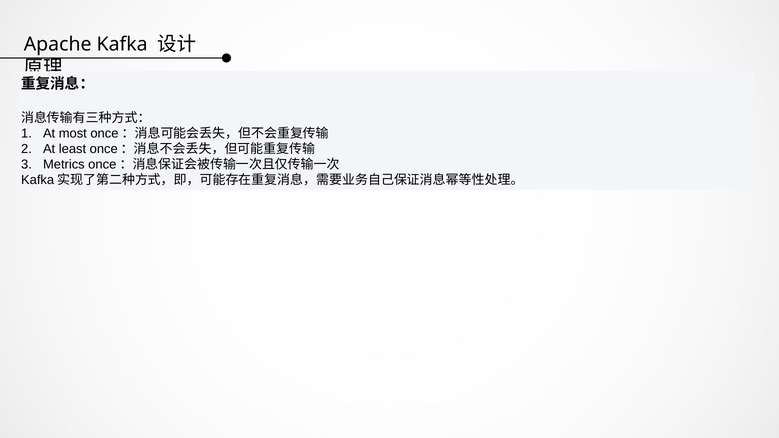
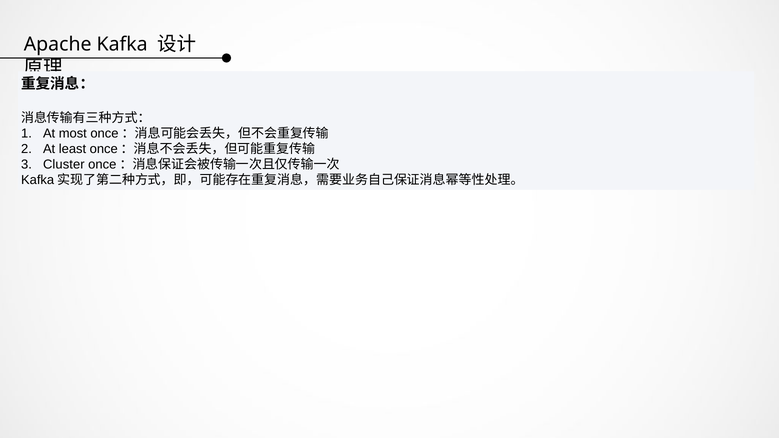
Metrics: Metrics -> Cluster
